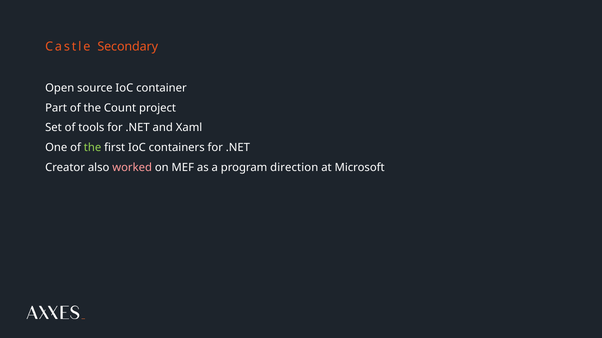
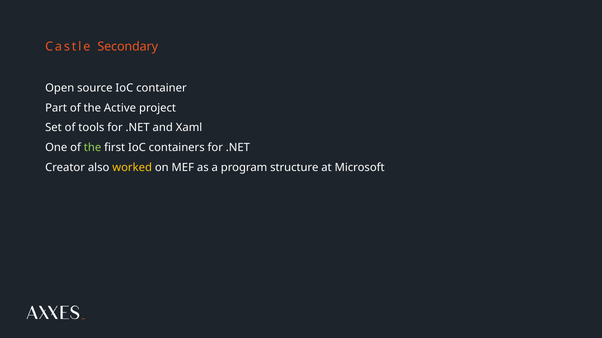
Count: Count -> Active
worked colour: pink -> yellow
direction: direction -> structure
